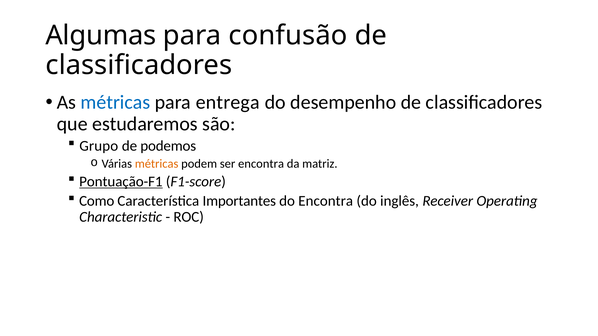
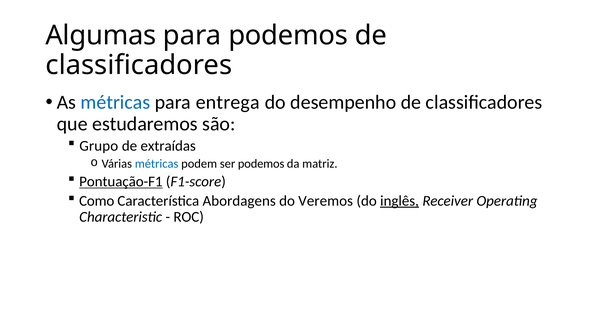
para confusão: confusão -> podemos
podemos: podemos -> extraídas
métricas at (157, 164) colour: orange -> blue
ser encontra: encontra -> podemos
Importantes: Importantes -> Abordagens
do Encontra: Encontra -> Veremos
inglês underline: none -> present
